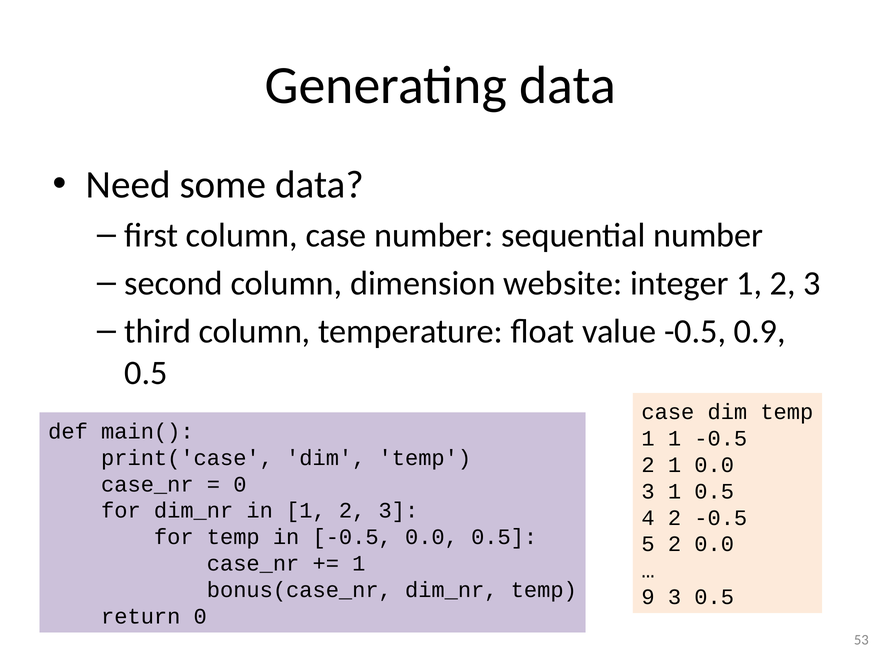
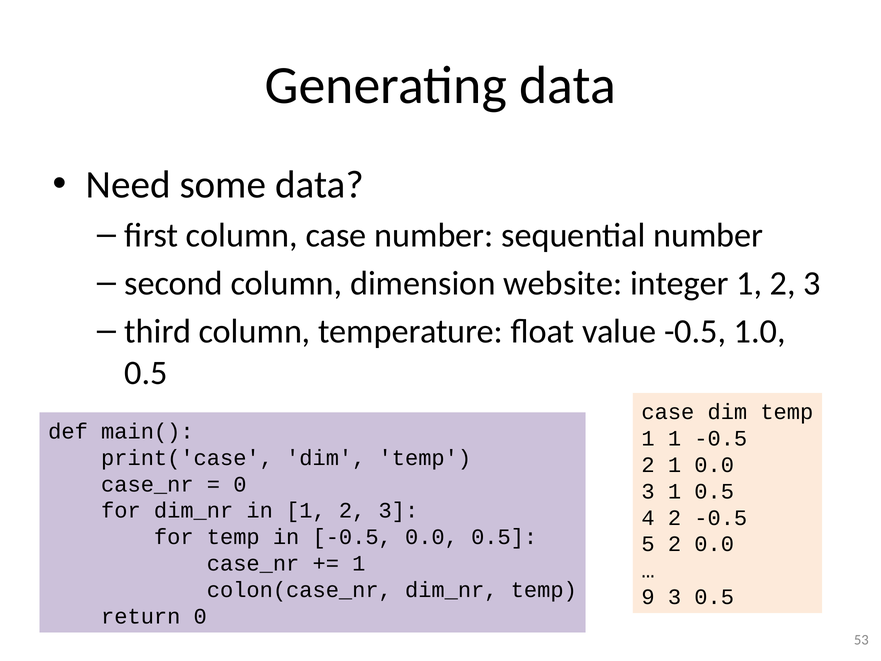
0.9: 0.9 -> 1.0
bonus(case_nr: bonus(case_nr -> colon(case_nr
